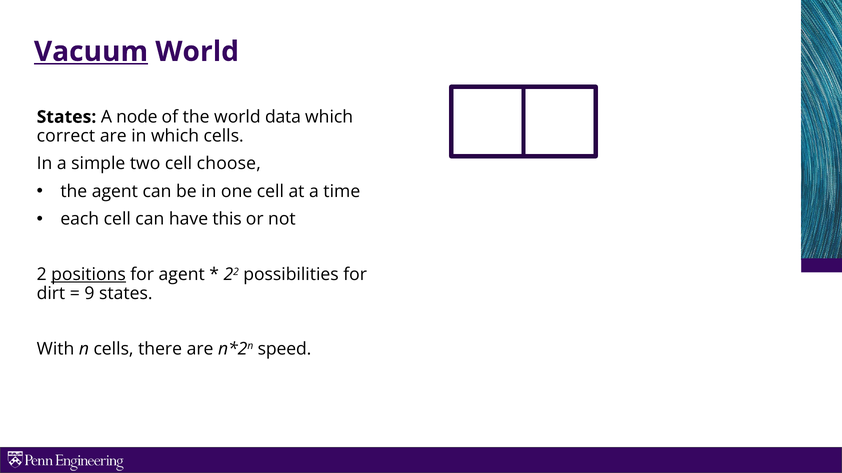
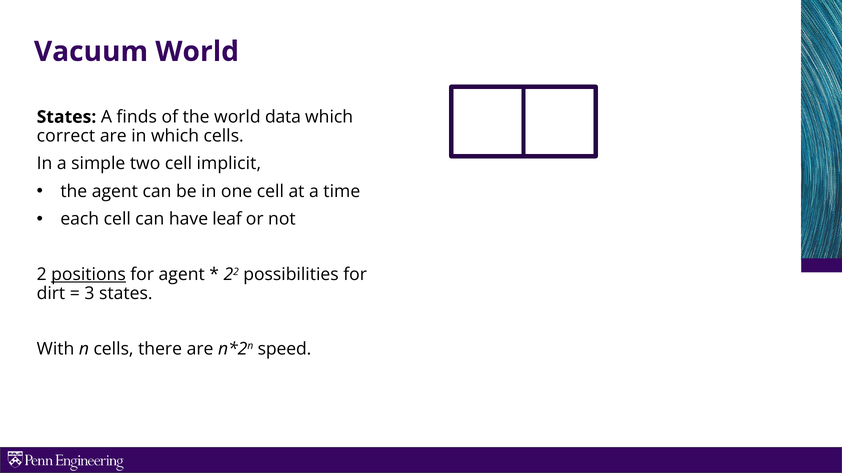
Vacuum underline: present -> none
node: node -> finds
choose: choose -> implicit
this: this -> leaf
9: 9 -> 3
